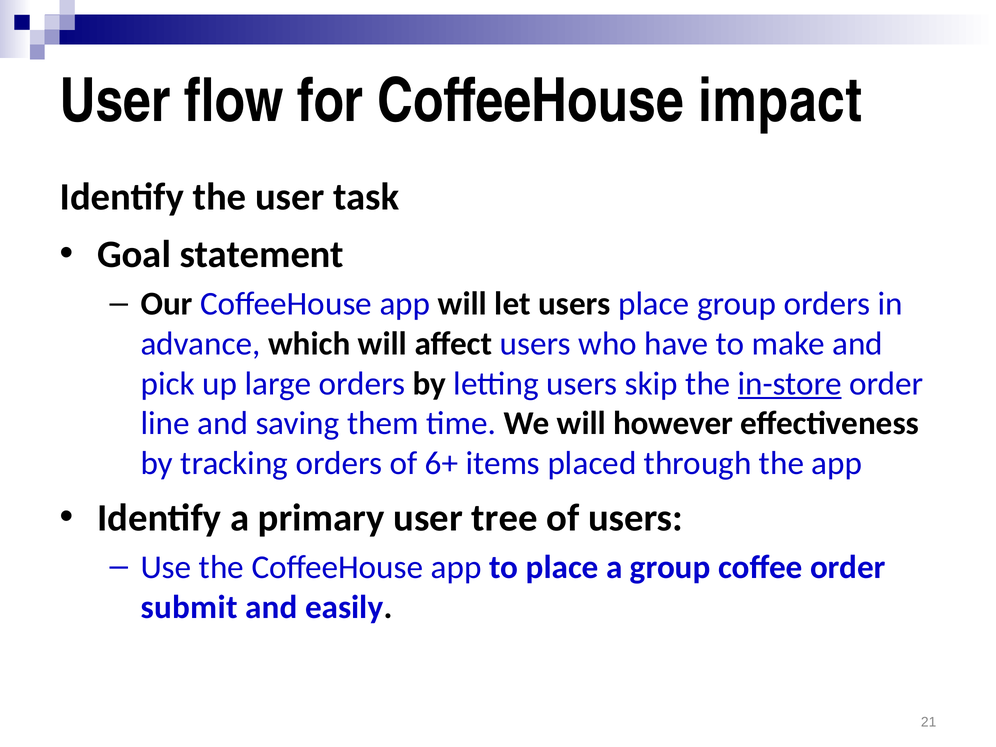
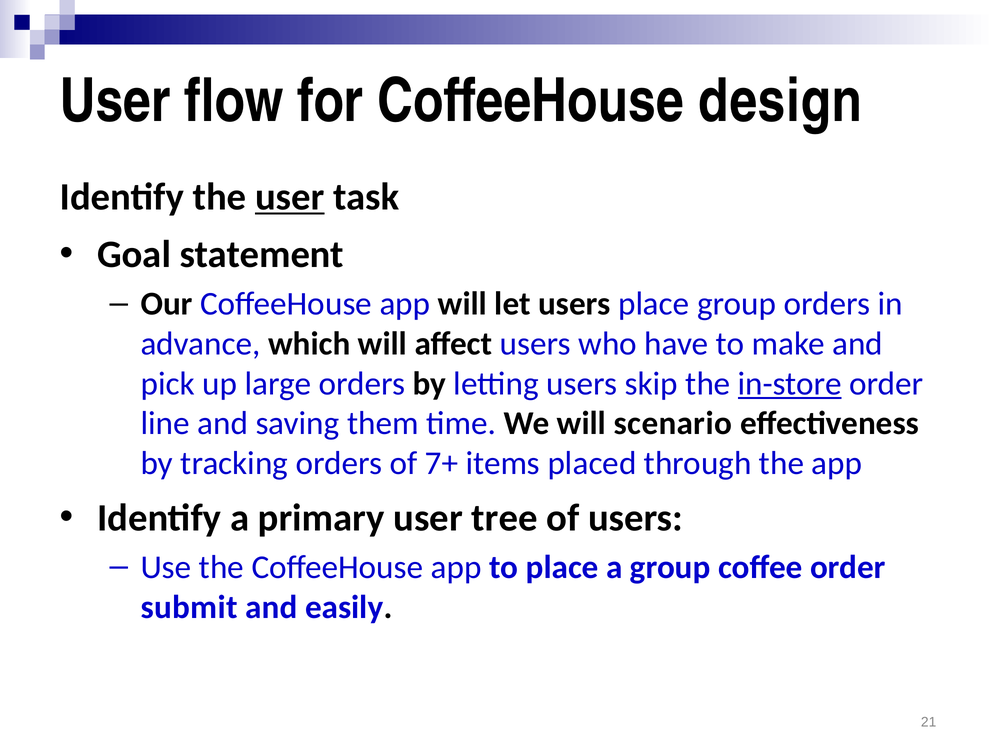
impact: impact -> design
user at (290, 197) underline: none -> present
however: however -> scenario
6+: 6+ -> 7+
